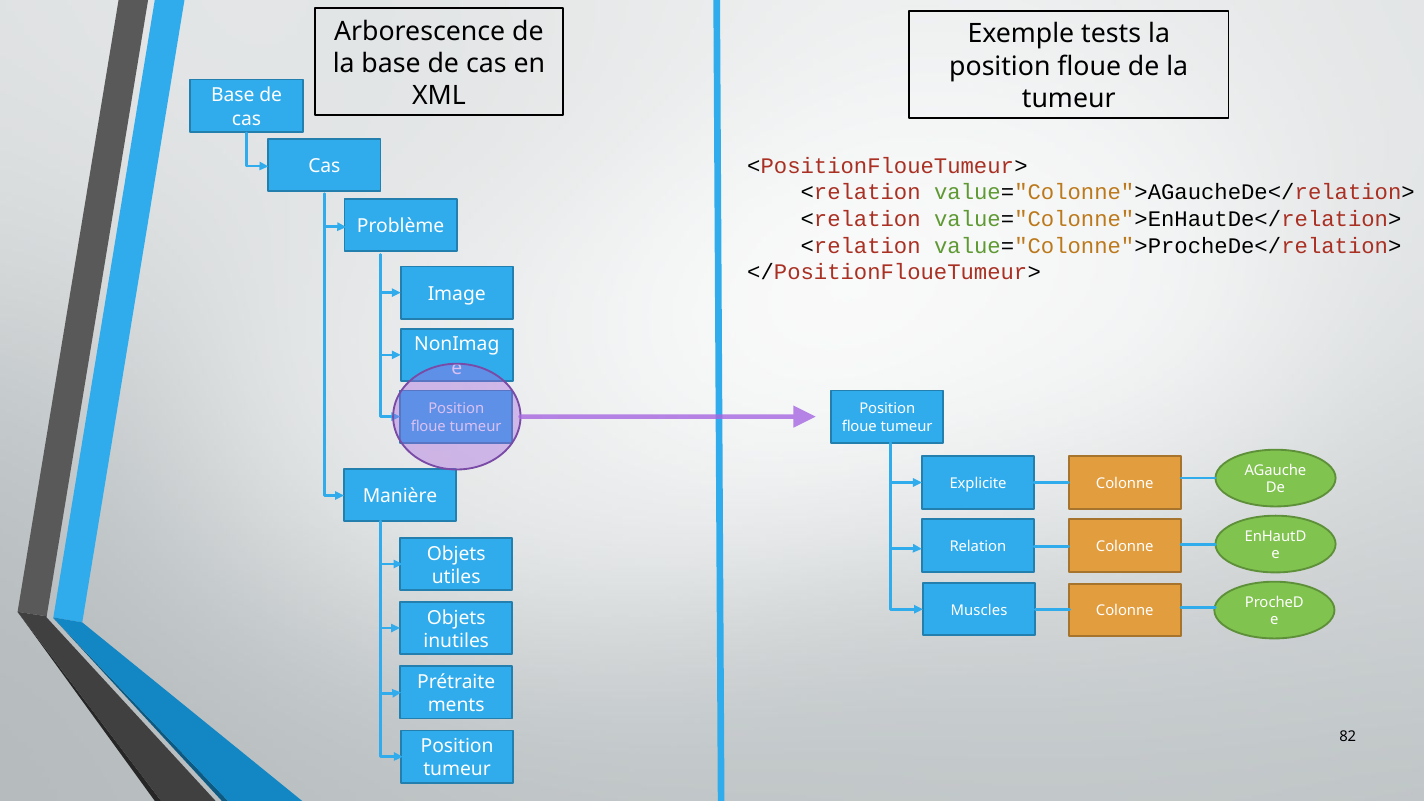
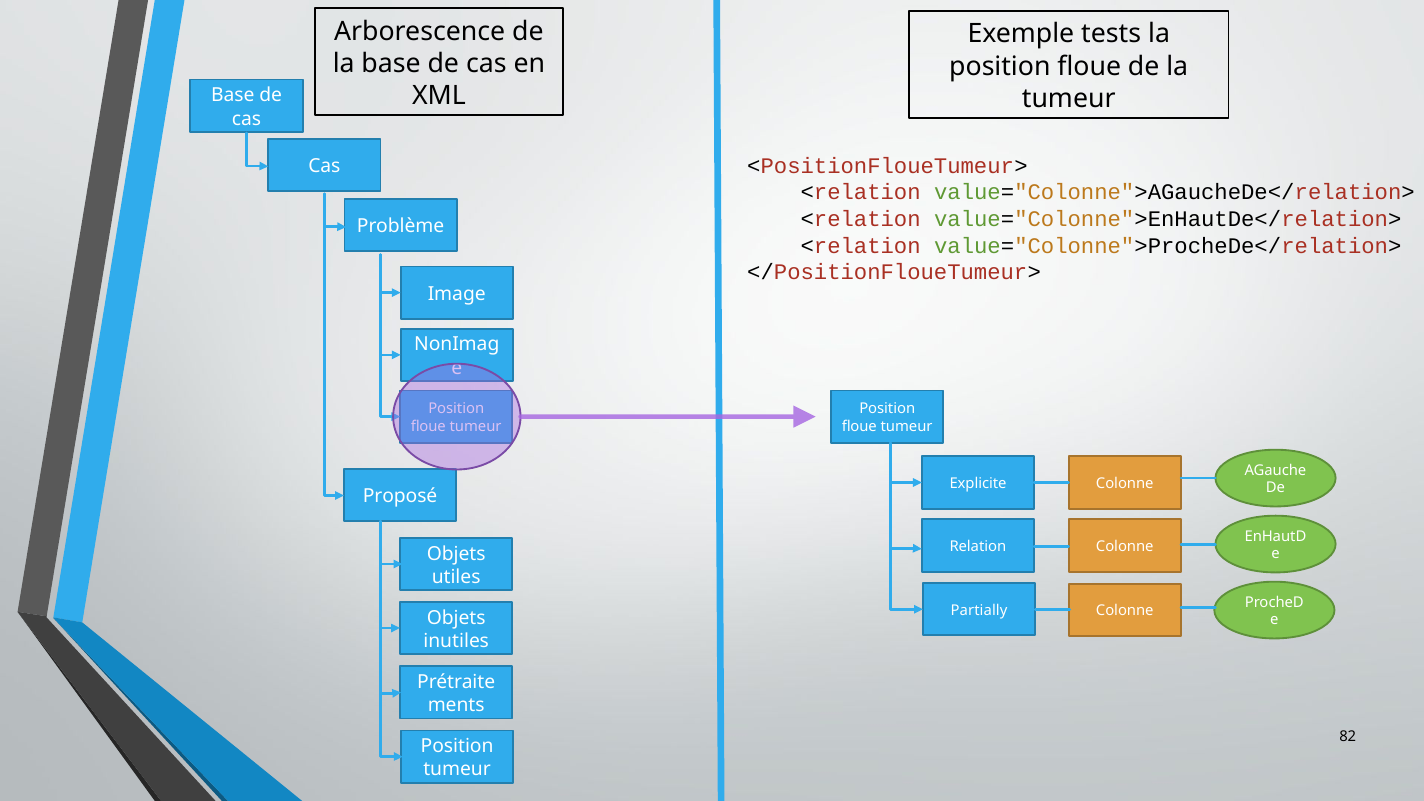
Manière: Manière -> Proposé
Muscles: Muscles -> Partially
